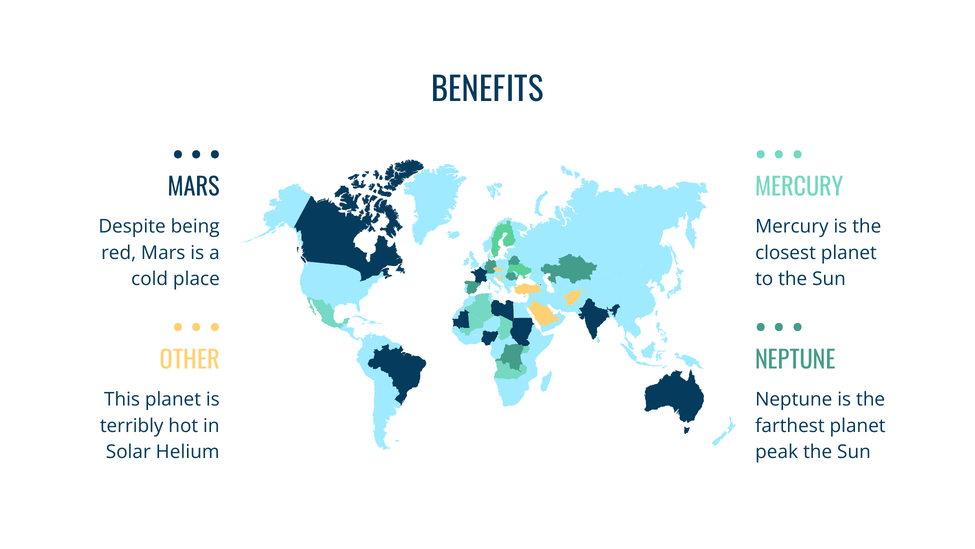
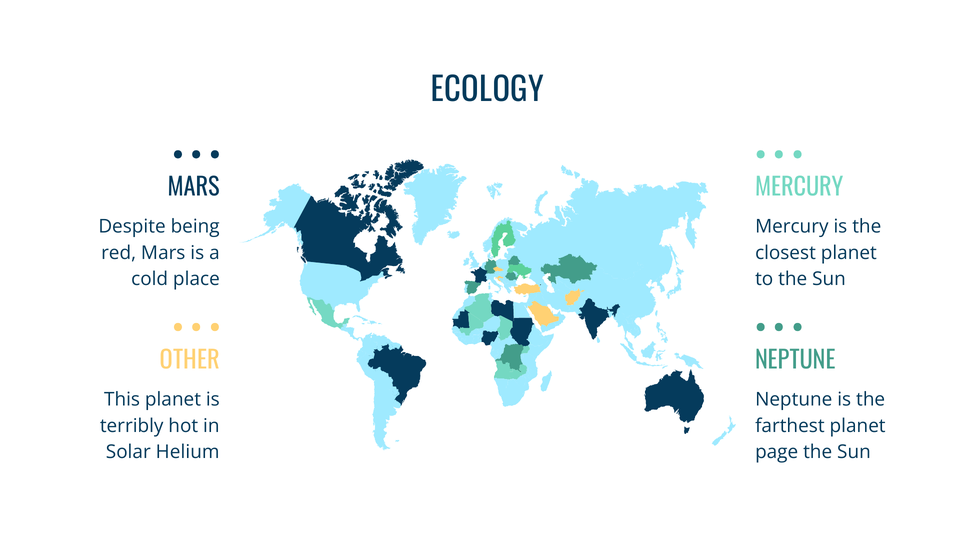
BENEFITS: BENEFITS -> ECOLOGY
peak: peak -> page
